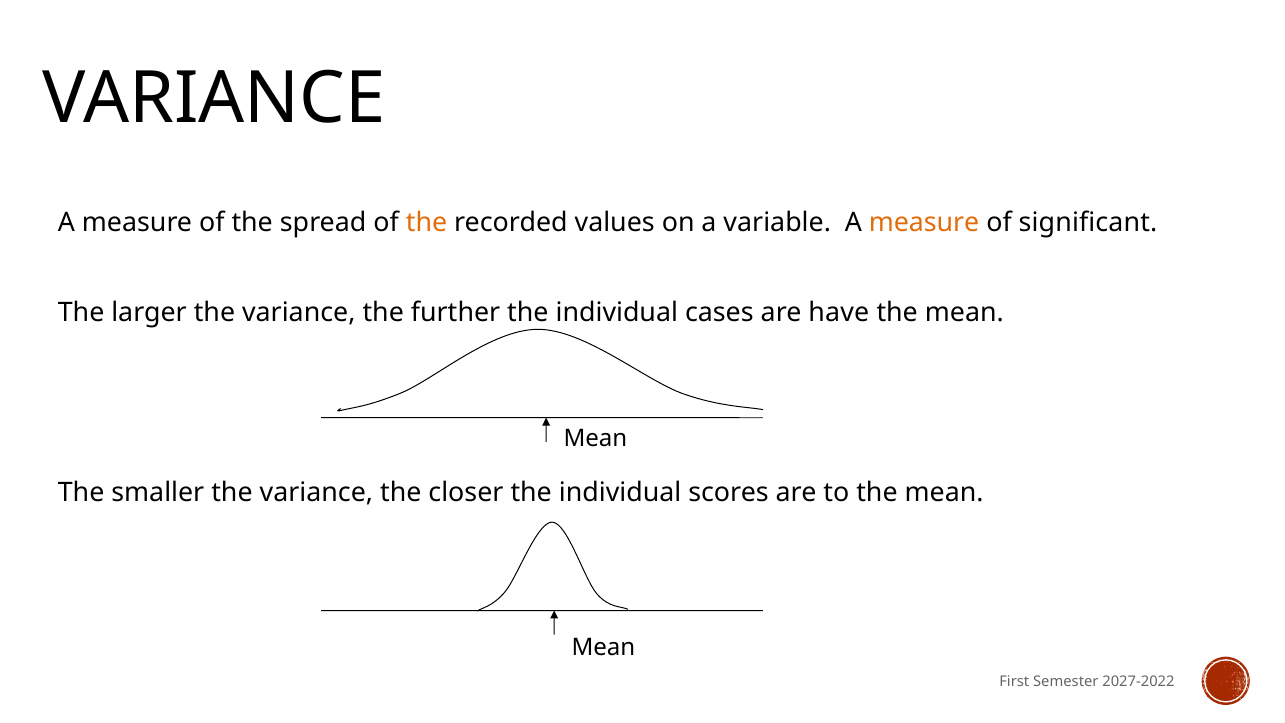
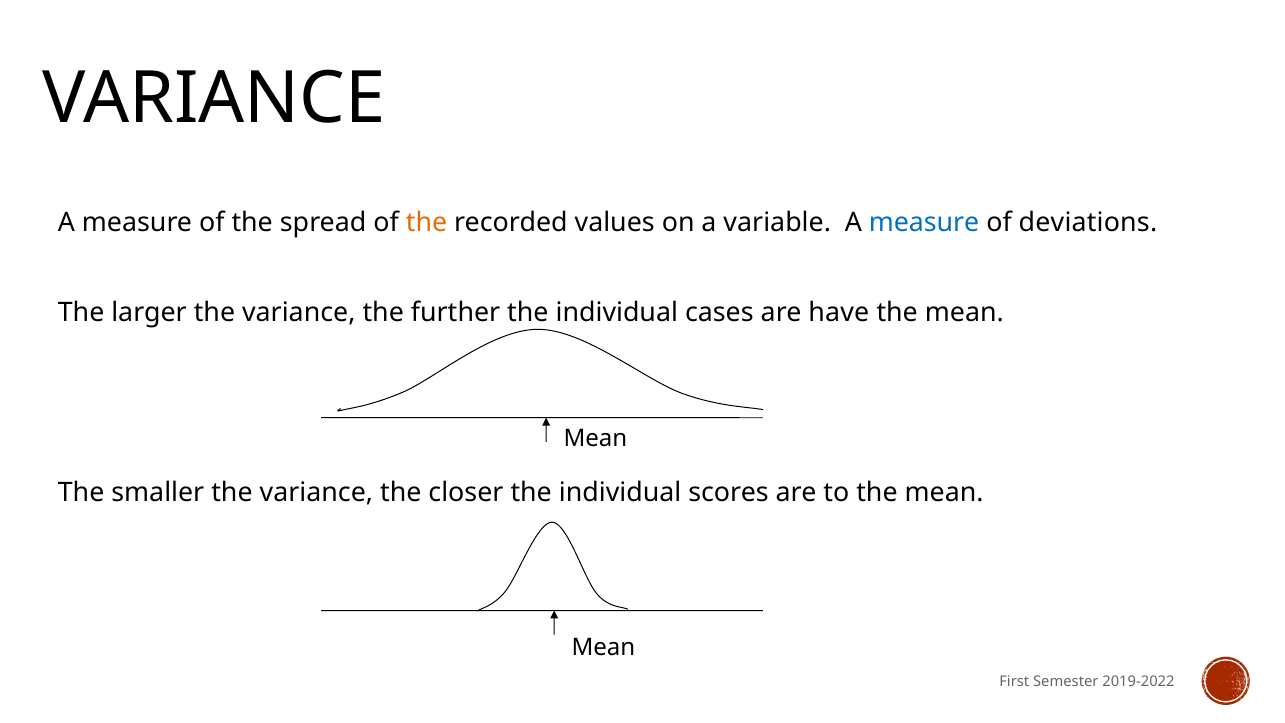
measure at (924, 222) colour: orange -> blue
significant: significant -> deviations
2027-2022: 2027-2022 -> 2019-2022
